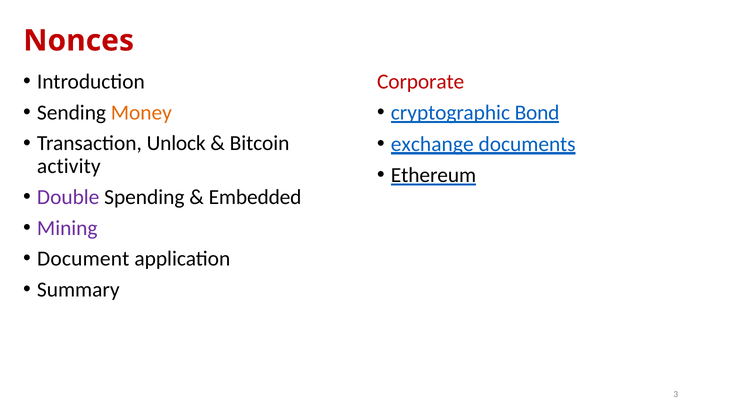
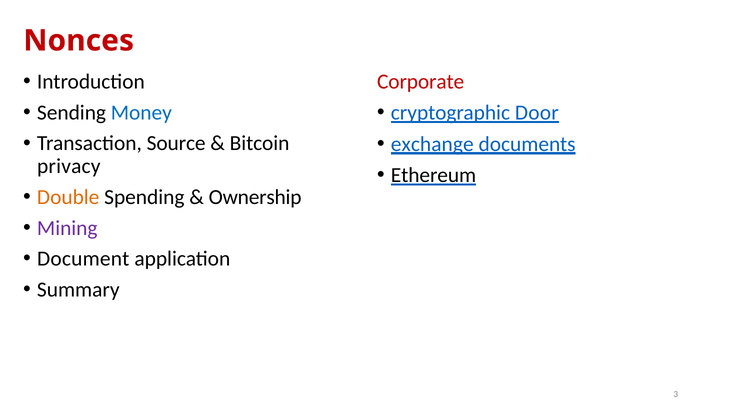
Money colour: orange -> blue
Bond: Bond -> Door
Unlock: Unlock -> Source
activity: activity -> privacy
Double colour: purple -> orange
Embedded: Embedded -> Ownership
